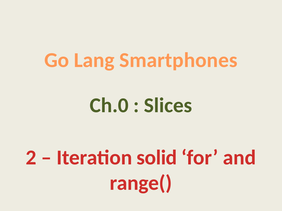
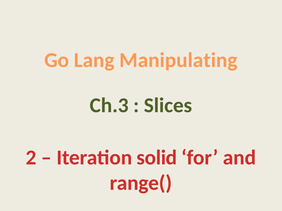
Smartphones: Smartphones -> Manipulating
Ch.0: Ch.0 -> Ch.3
